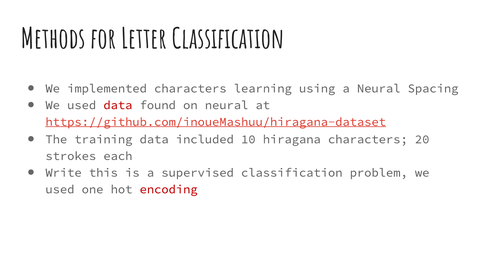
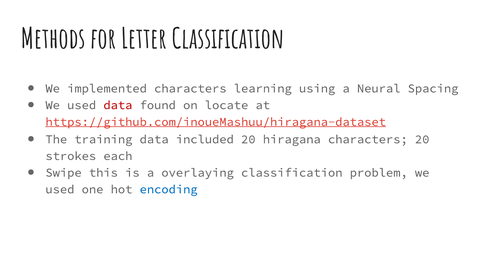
on neural: neural -> locate
included 10: 10 -> 20
Write: Write -> Swipe
supervised: supervised -> overlaying
encoding colour: red -> blue
